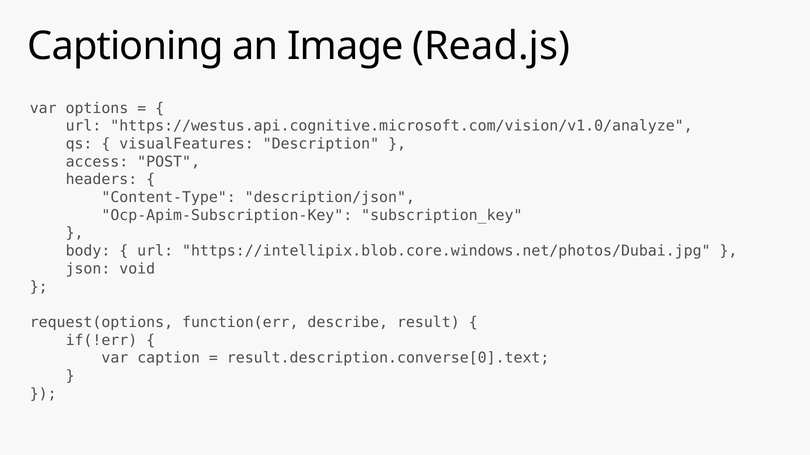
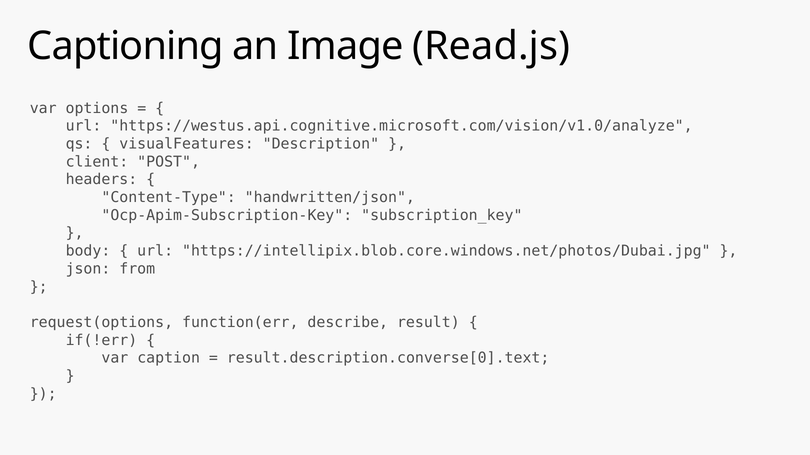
access: access -> client
description/json: description/json -> handwritten/json
void: void -> from
